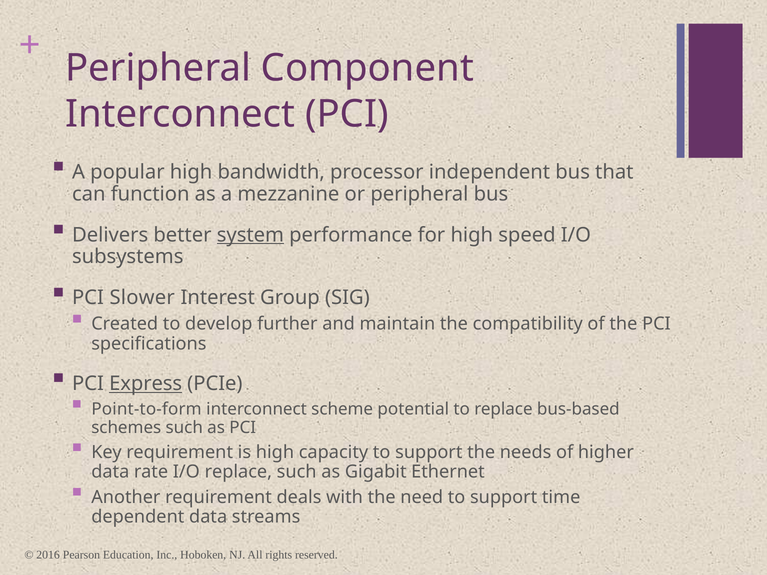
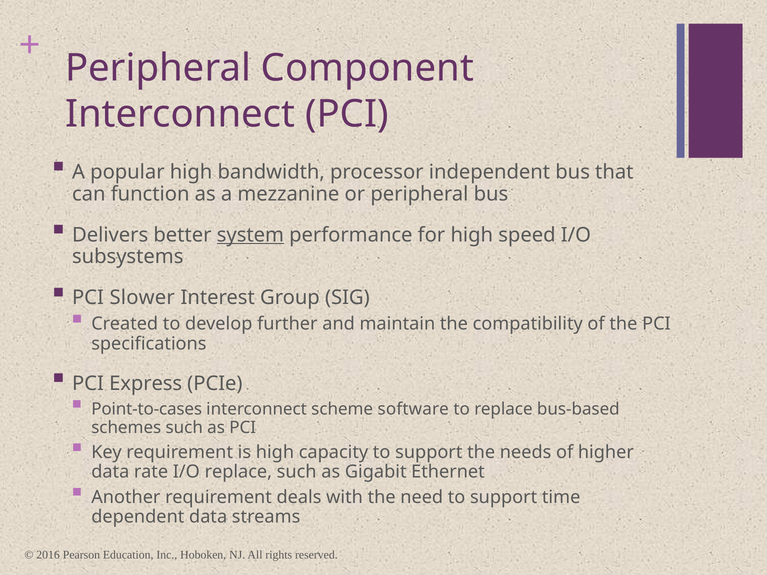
Express underline: present -> none
Point-to-form: Point-to-form -> Point-to-cases
potential: potential -> software
